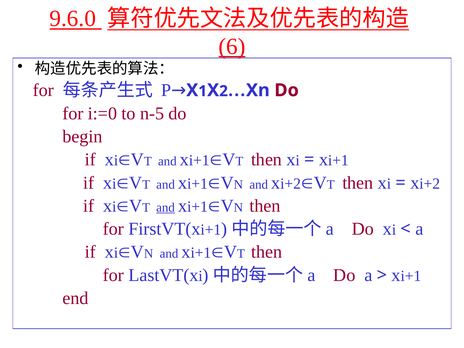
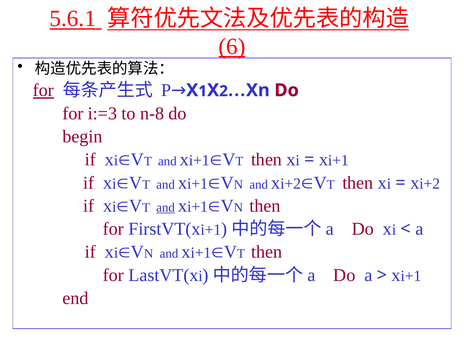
9.6.0: 9.6.0 -> 5.6.1
for at (43, 90) underline: none -> present
i:=0: i:=0 -> i:=3
n-5: n-5 -> n-8
